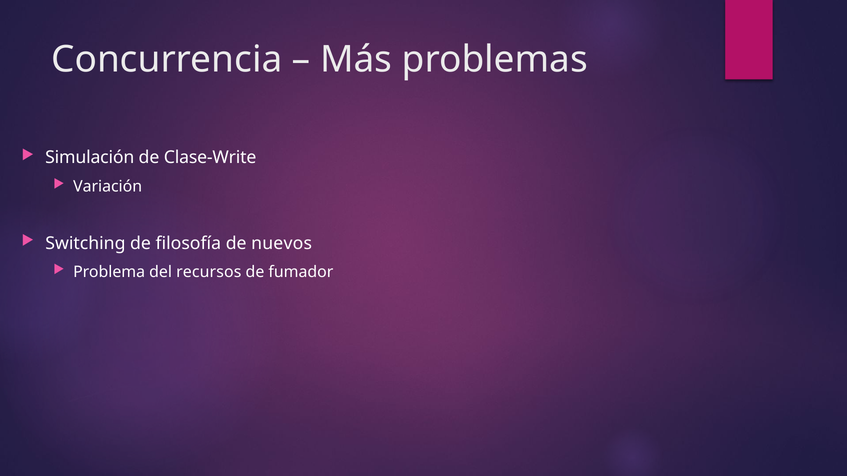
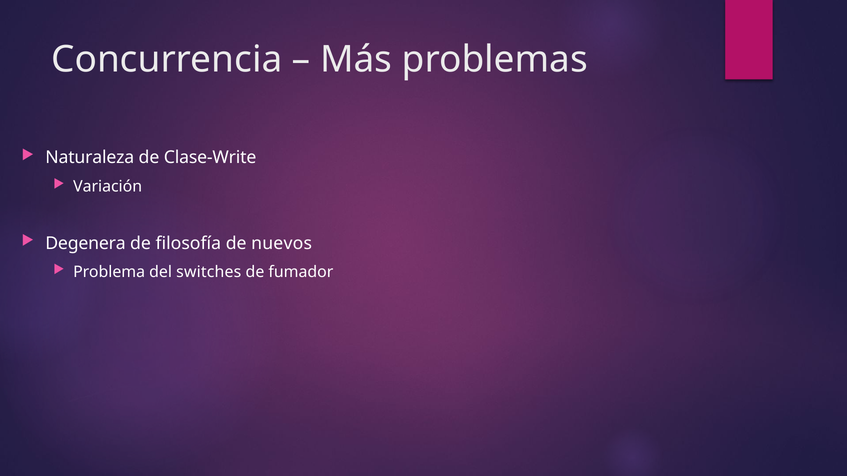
Simulación: Simulación -> Naturaleza
Switching: Switching -> Degenera
recursos: recursos -> switches
